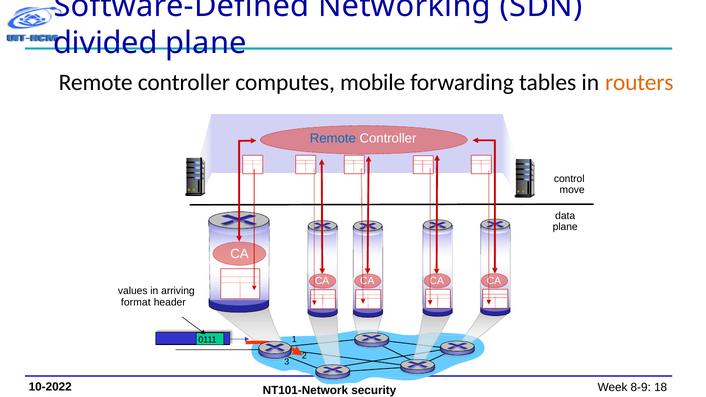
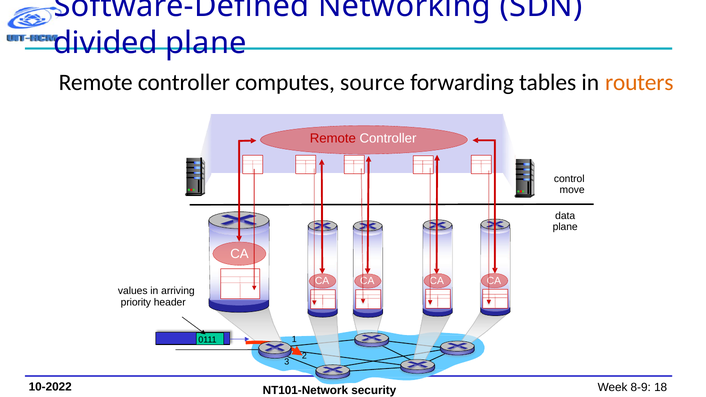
mobile: mobile -> source
Remote at (333, 139) colour: blue -> red
format: format -> priority
